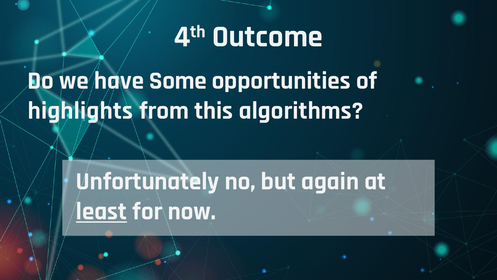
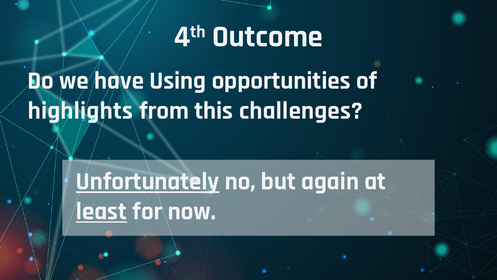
Some: Some -> Using
algorithms: algorithms -> challenges
Unfortunately underline: none -> present
